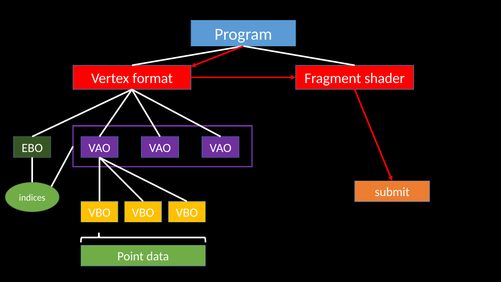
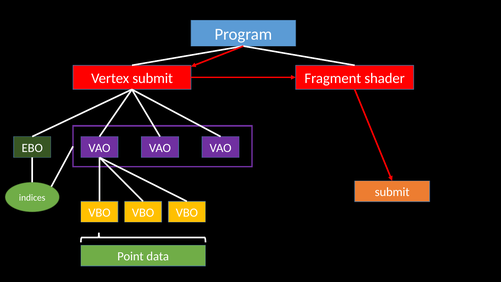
Vertex format: format -> submit
